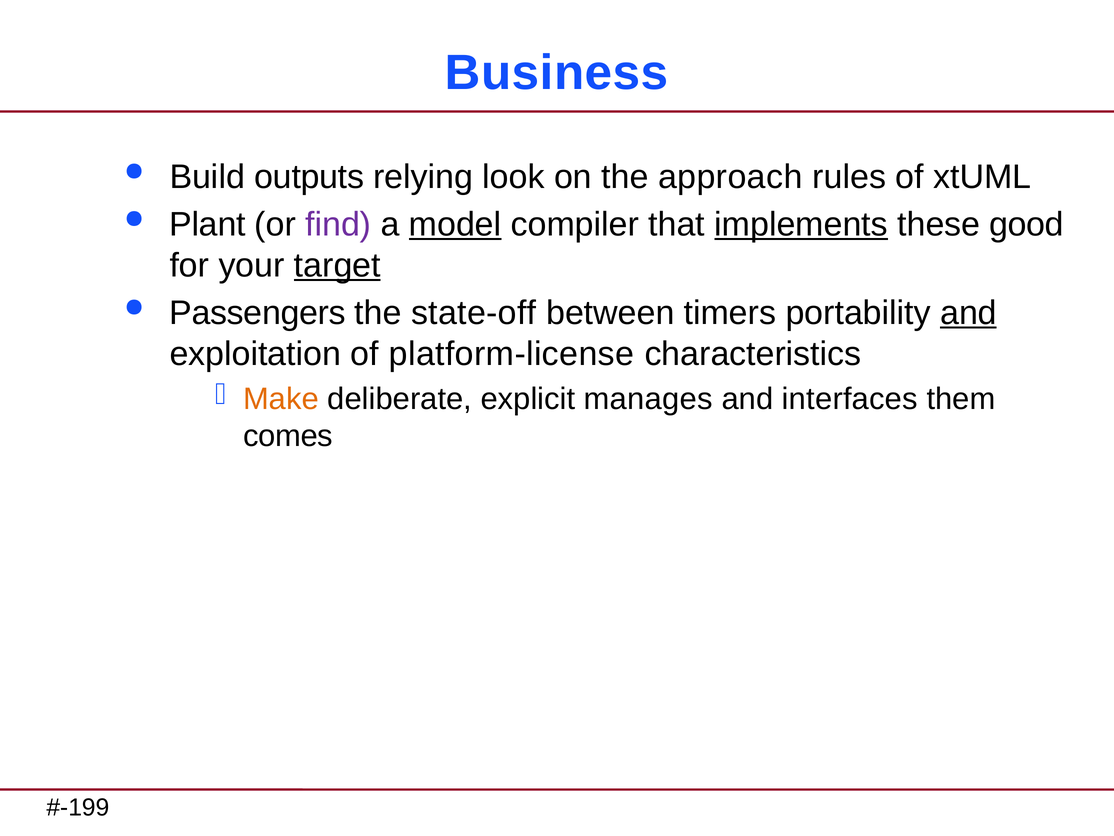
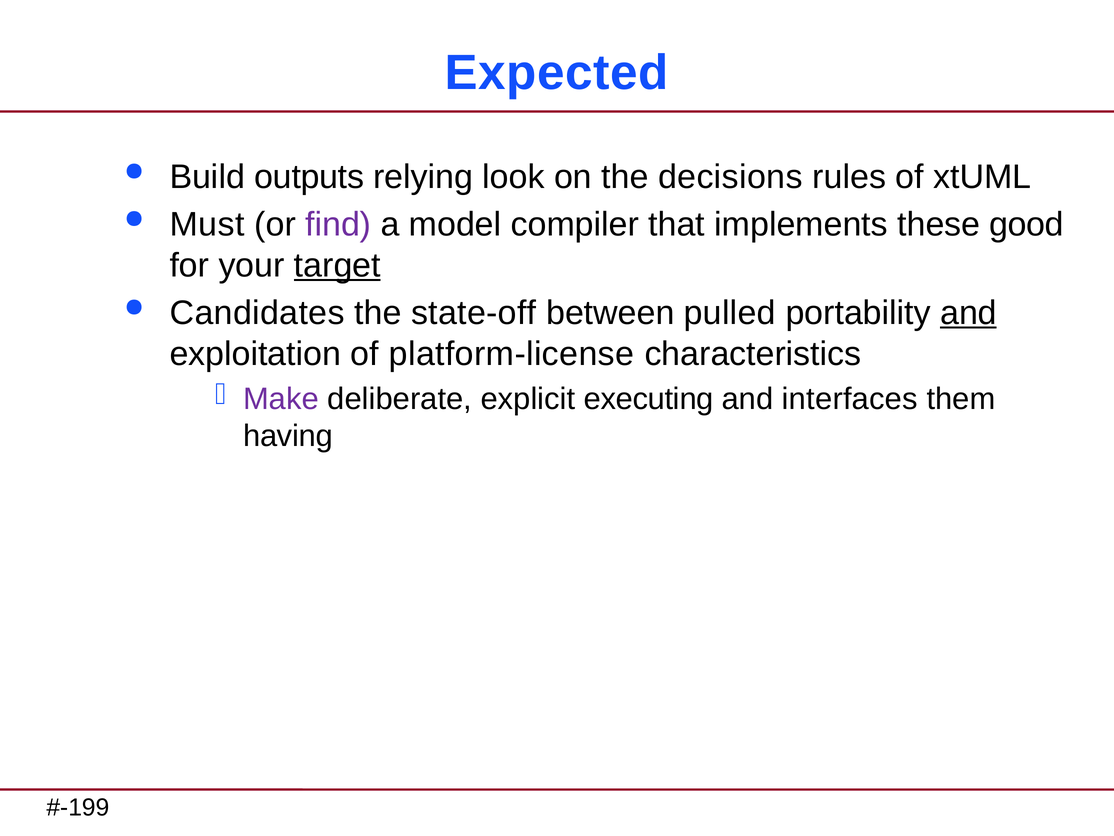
Business: Business -> Expected
approach: approach -> decisions
Plant: Plant -> Must
model underline: present -> none
implements underline: present -> none
Passengers: Passengers -> Candidates
timers: timers -> pulled
Make colour: orange -> purple
manages: manages -> executing
comes: comes -> having
